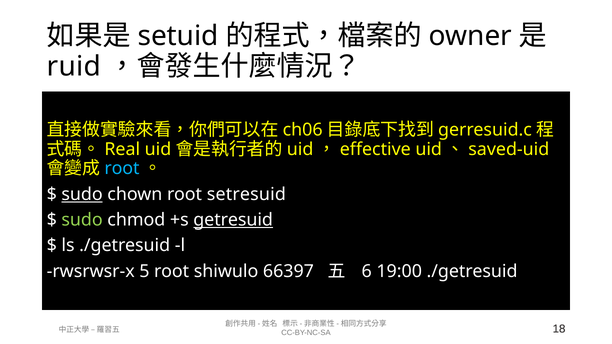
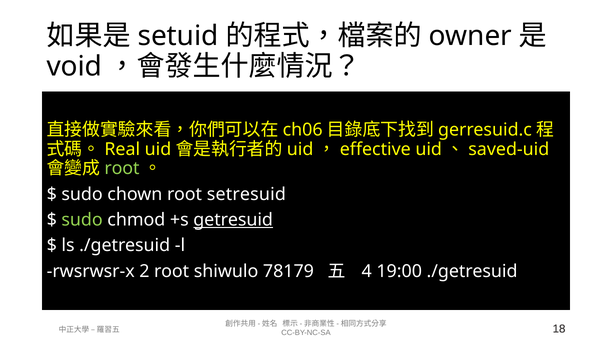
ruid: ruid -> void
root at (122, 169) colour: light blue -> light green
sudo at (82, 194) underline: present -> none
5: 5 -> 2
66397: 66397 -> 78179
6: 6 -> 4
